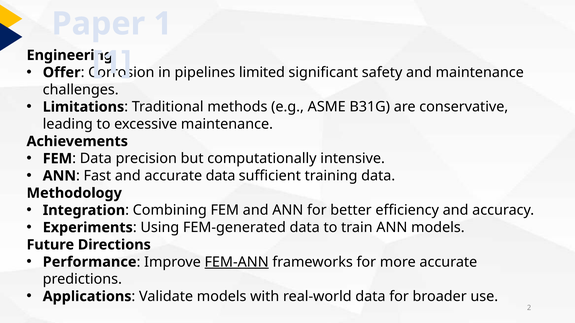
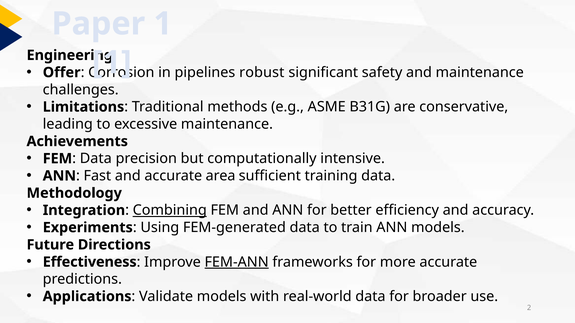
limited: limited -> robust
accurate data: data -> area
Combining underline: none -> present
Performance: Performance -> Effectiveness
